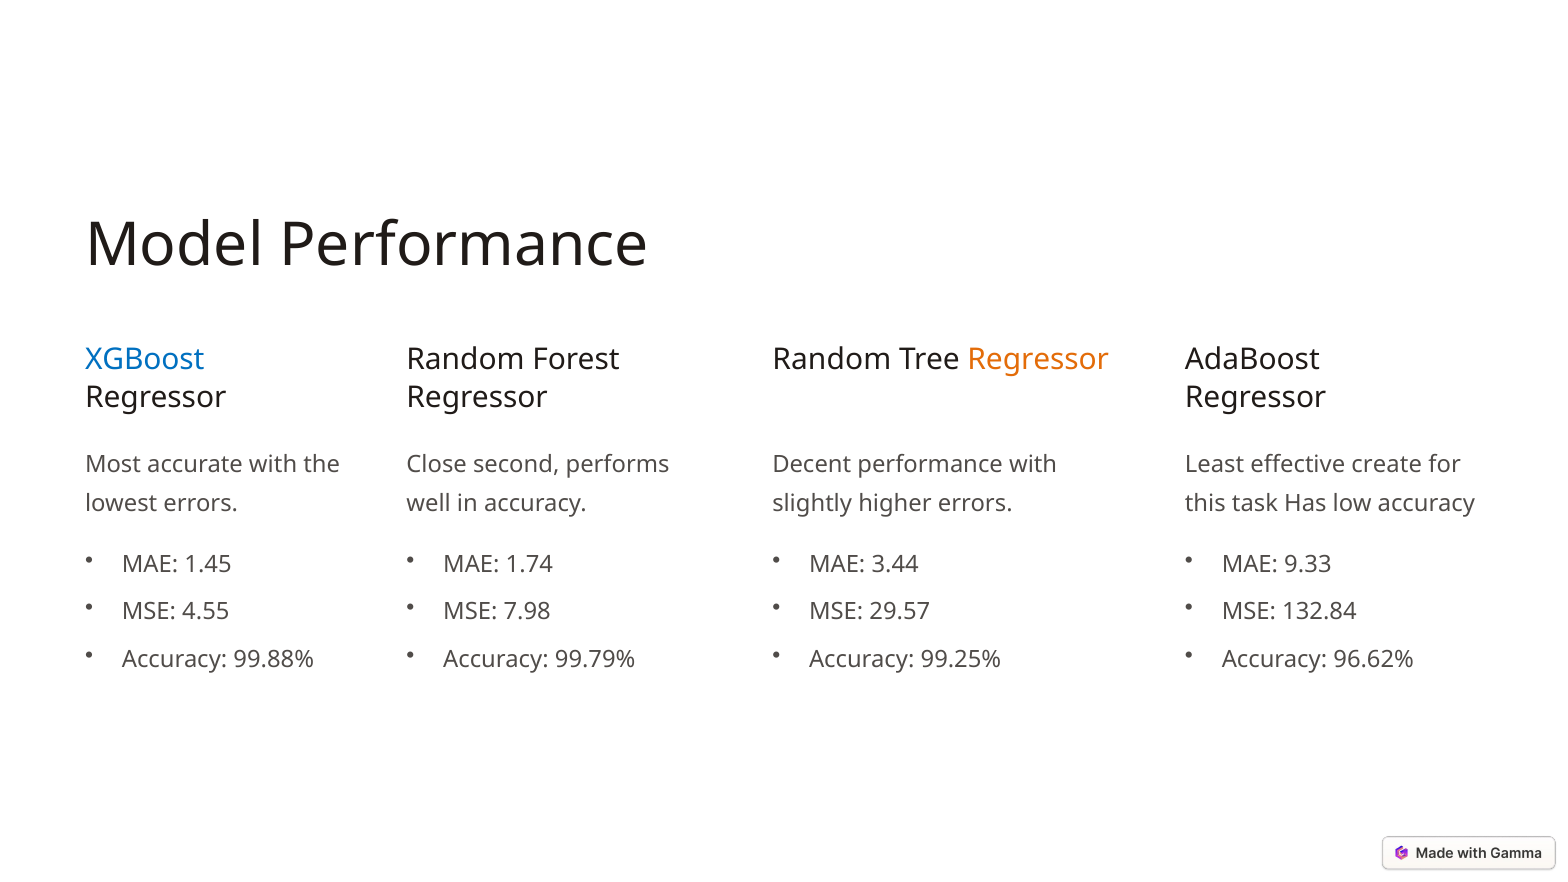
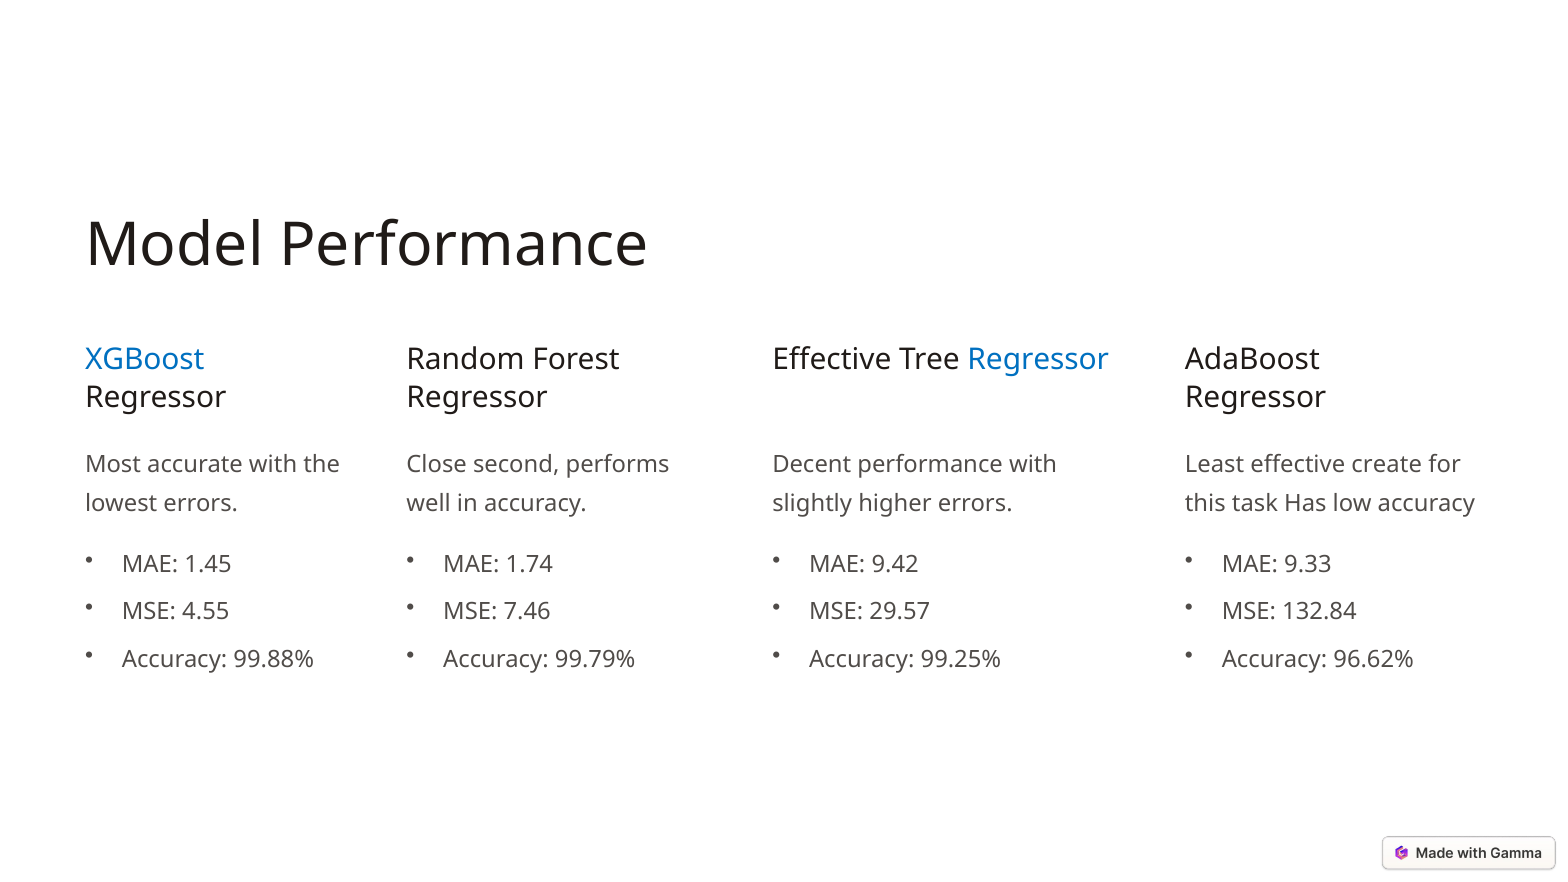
Random at (832, 360): Random -> Effective
Regressor at (1038, 360) colour: orange -> blue
3.44: 3.44 -> 9.42
7.98: 7.98 -> 7.46
